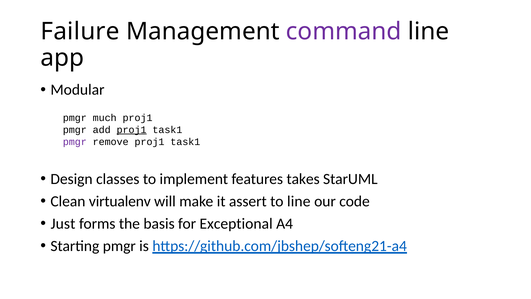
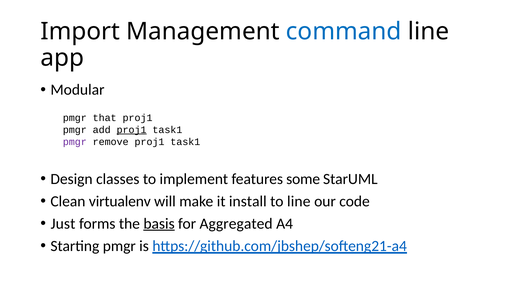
Failure: Failure -> Import
command colour: purple -> blue
much: much -> that
takes: takes -> some
assert: assert -> install
basis underline: none -> present
Exceptional: Exceptional -> Aggregated
